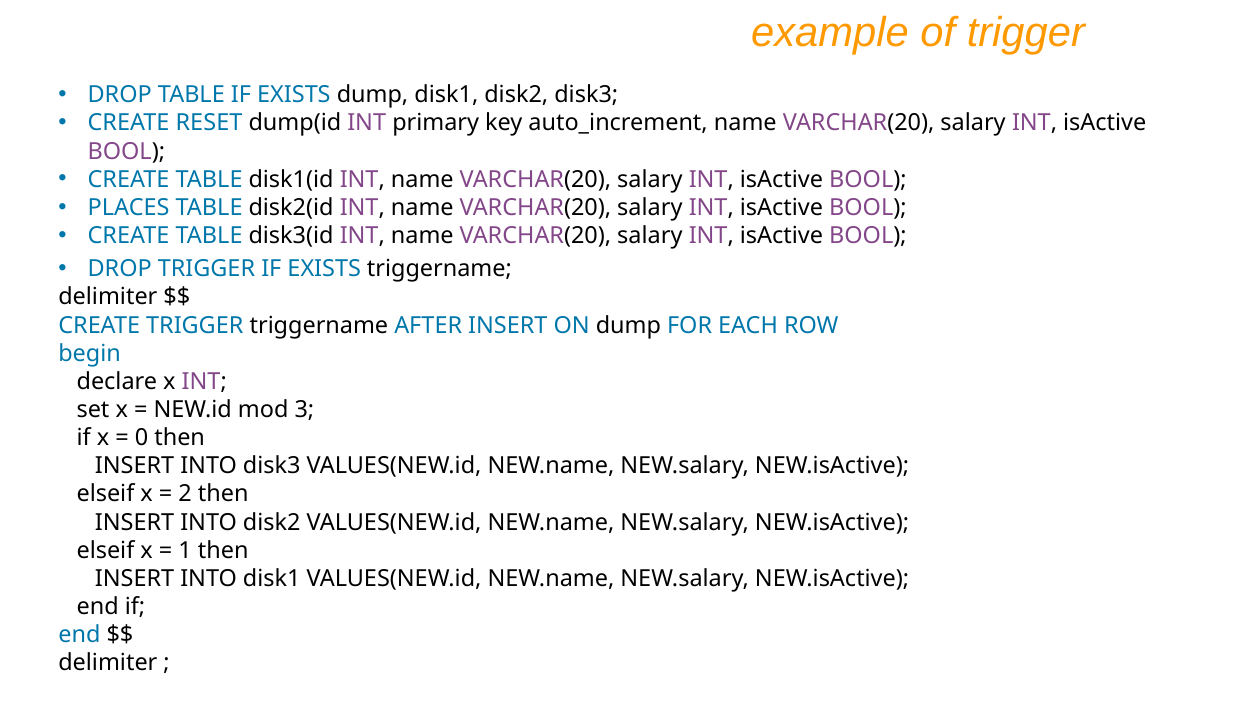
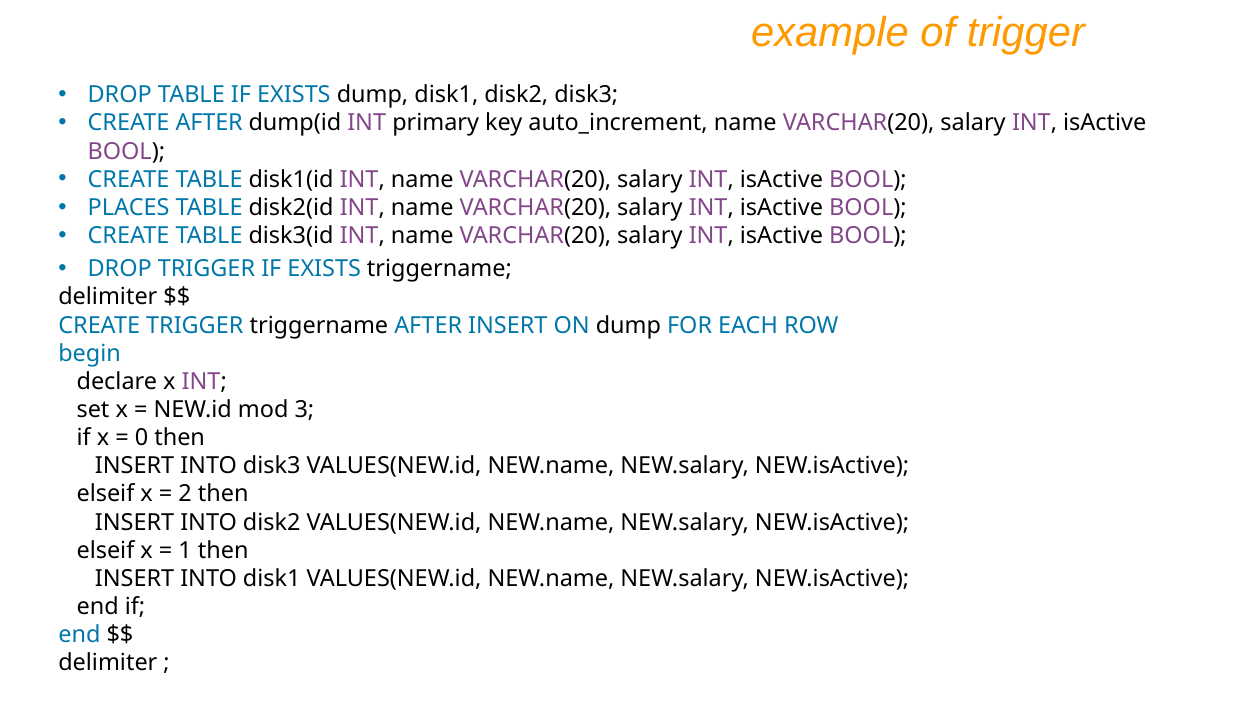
CREATE RESET: RESET -> AFTER
